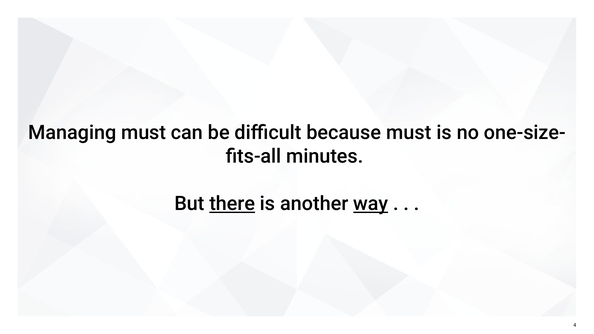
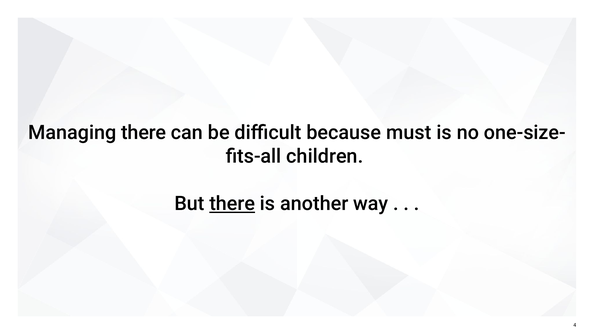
Managing must: must -> there
minutes: minutes -> children
way underline: present -> none
